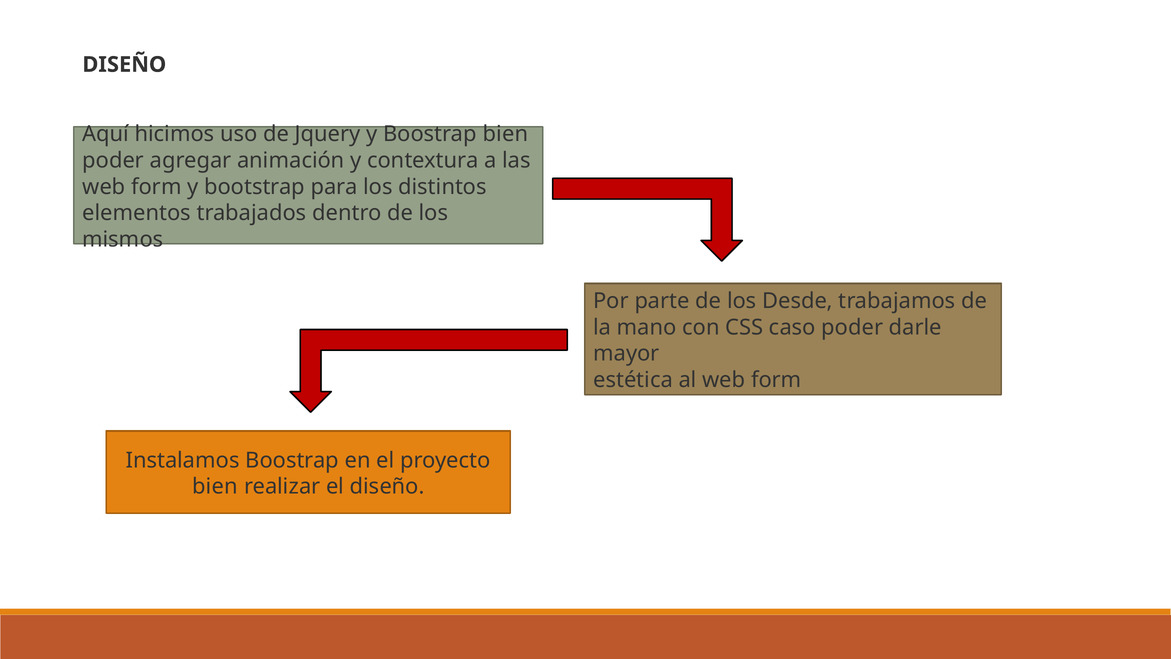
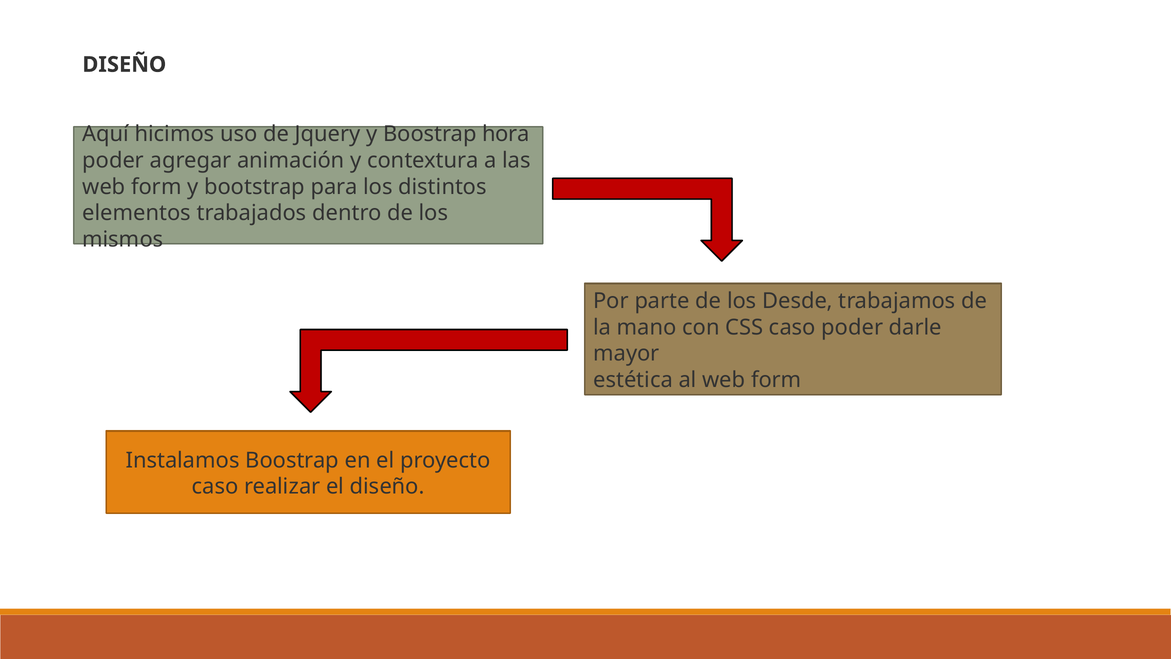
Boostrap bien: bien -> hora
bien at (215, 487): bien -> caso
